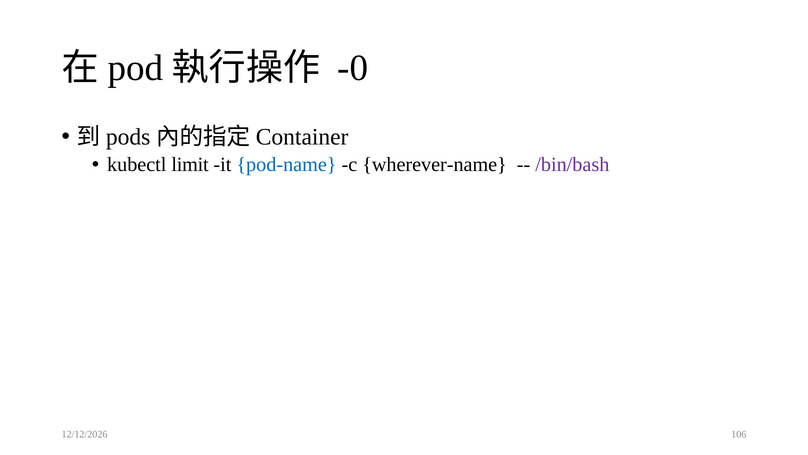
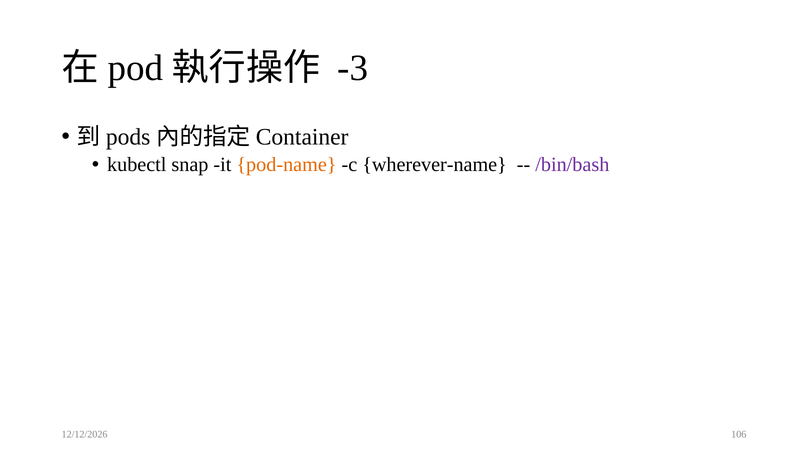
-0: -0 -> -3
limit: limit -> snap
pod-name colour: blue -> orange
